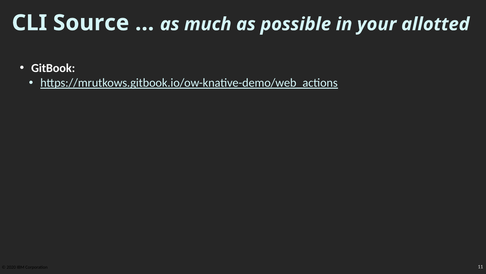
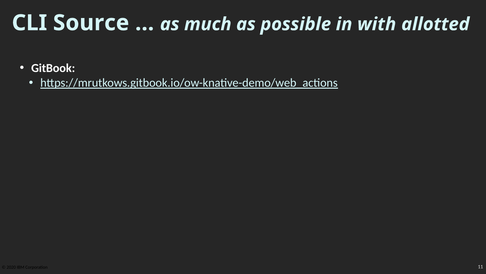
your: your -> with
